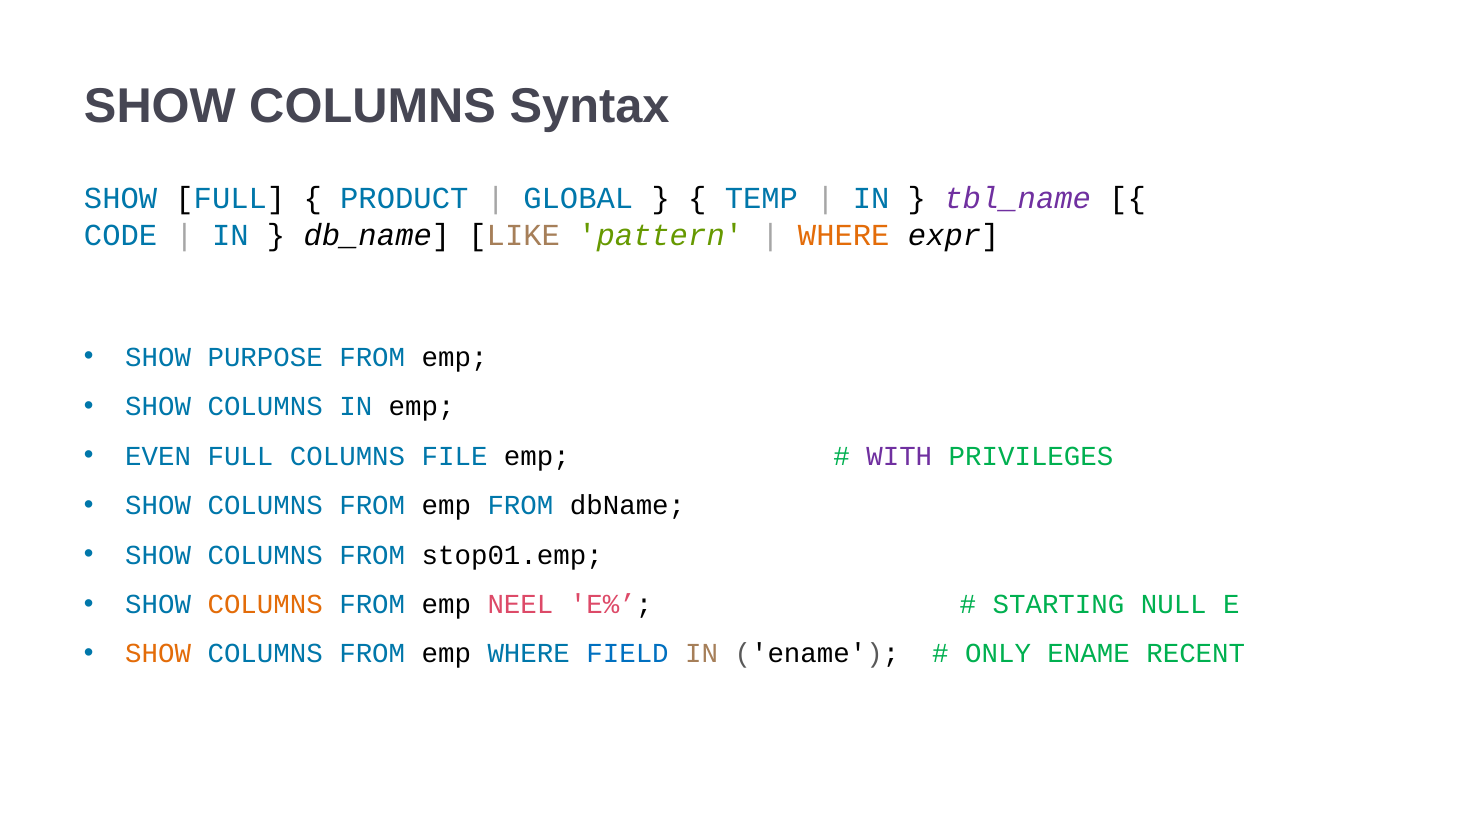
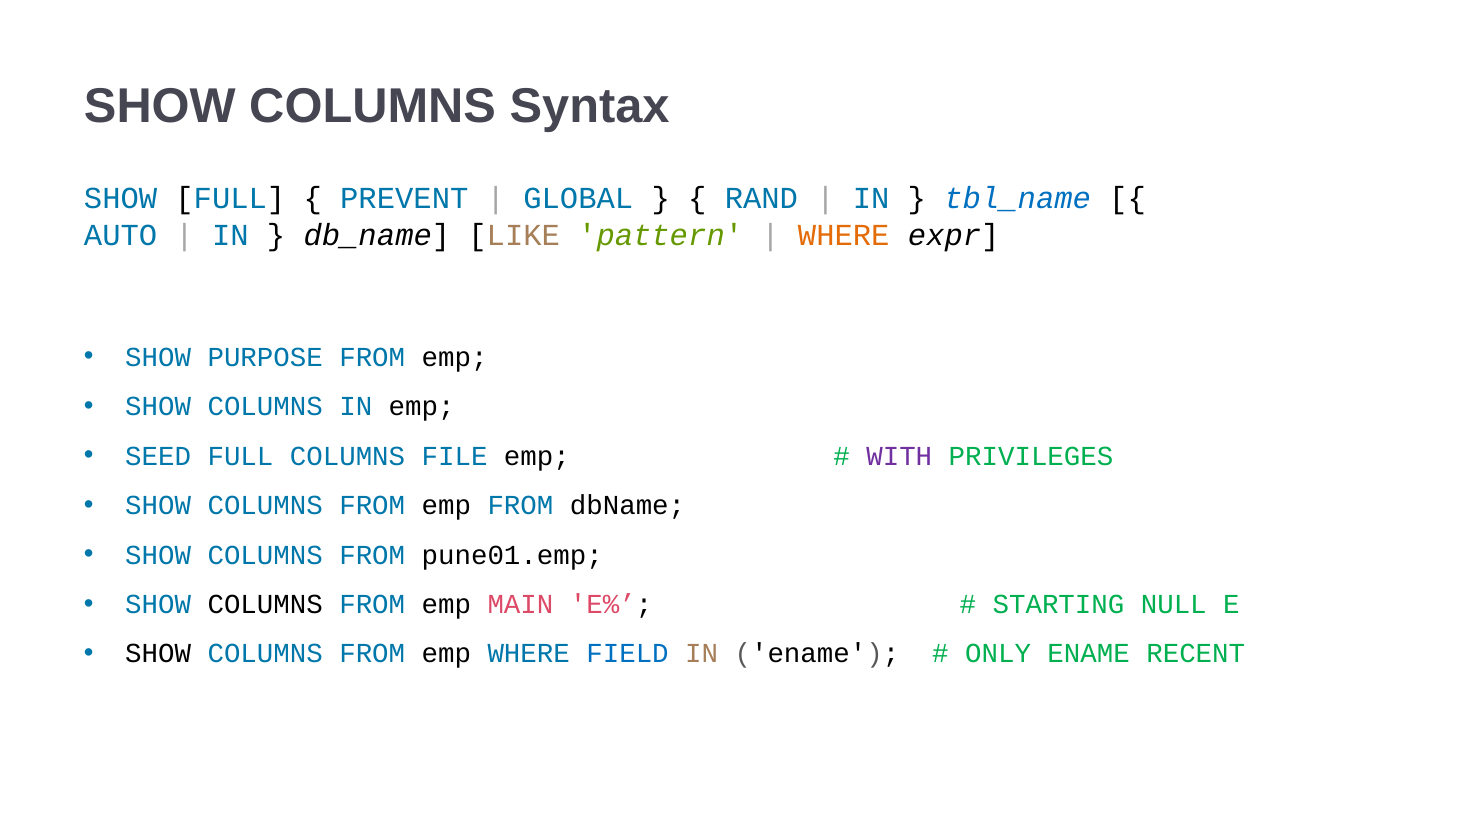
PRODUCT: PRODUCT -> PREVENT
TEMP: TEMP -> RAND
tbl_name colour: purple -> blue
CODE: CODE -> AUTO
EVEN: EVEN -> SEED
stop01.emp: stop01.emp -> pune01.emp
COLUMNS at (265, 604) colour: orange -> black
NEEL: NEEL -> MAIN
SHOW at (158, 653) colour: orange -> black
